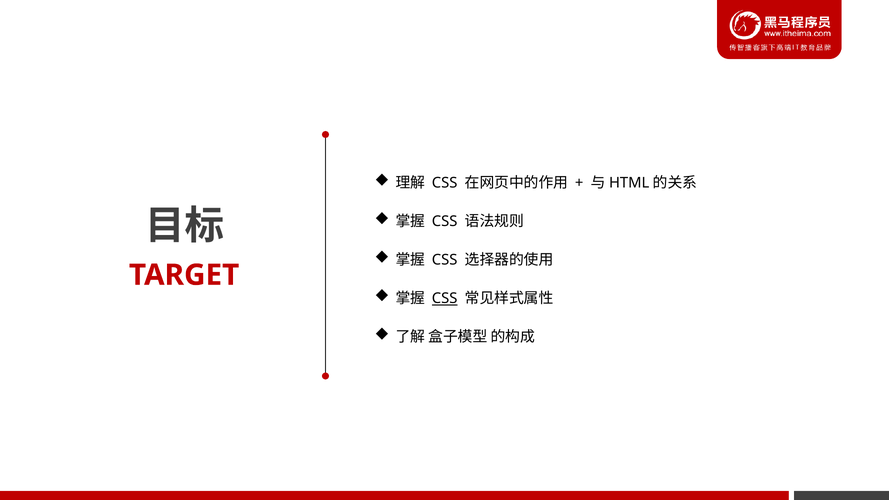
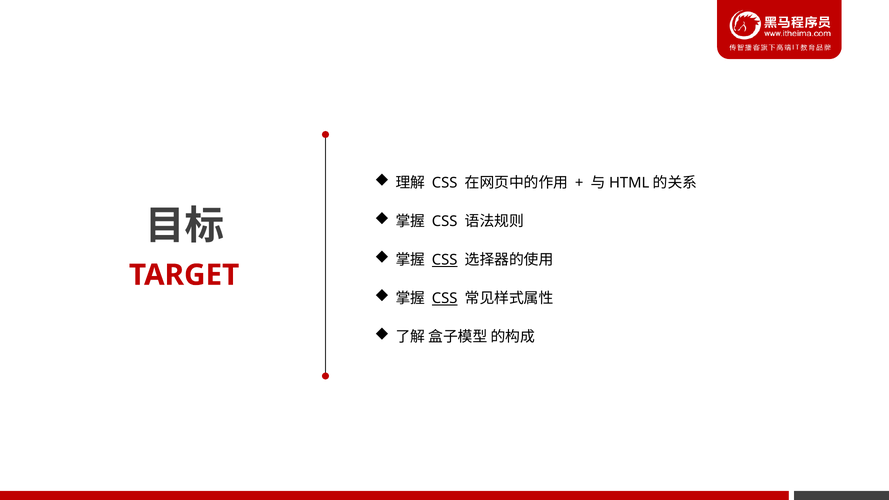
CSS at (445, 260) underline: none -> present
